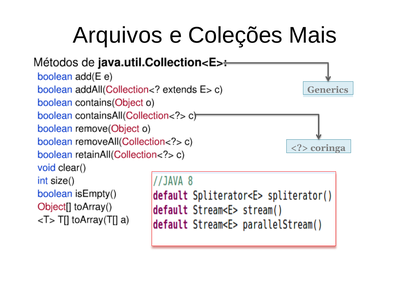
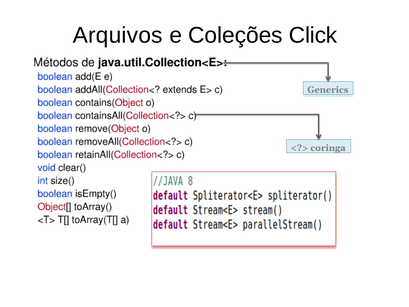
Mais: Mais -> Click
